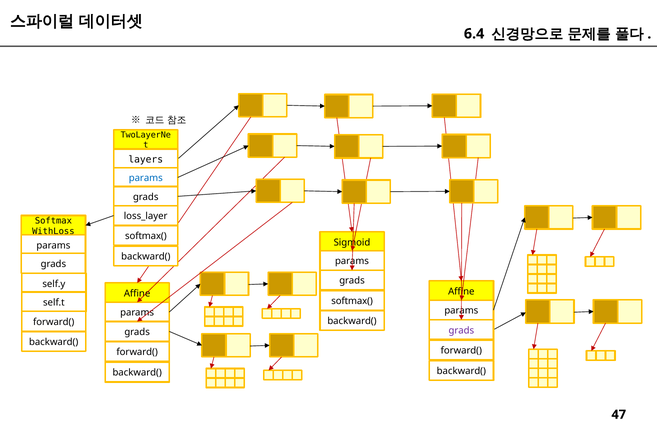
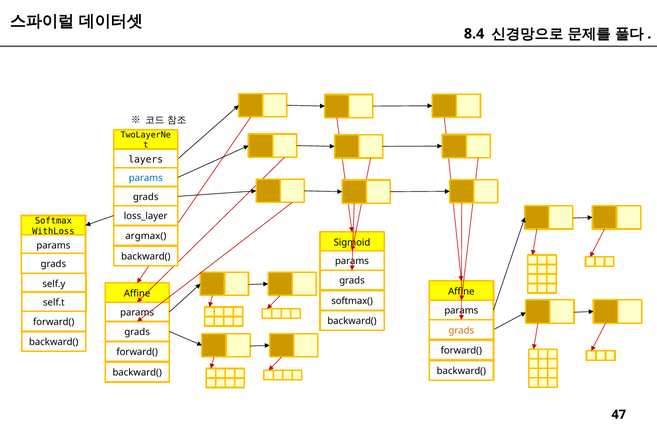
6.4: 6.4 -> 8.4
softmax( at (146, 236): softmax( -> argmax(
grads at (461, 330) colour: purple -> orange
